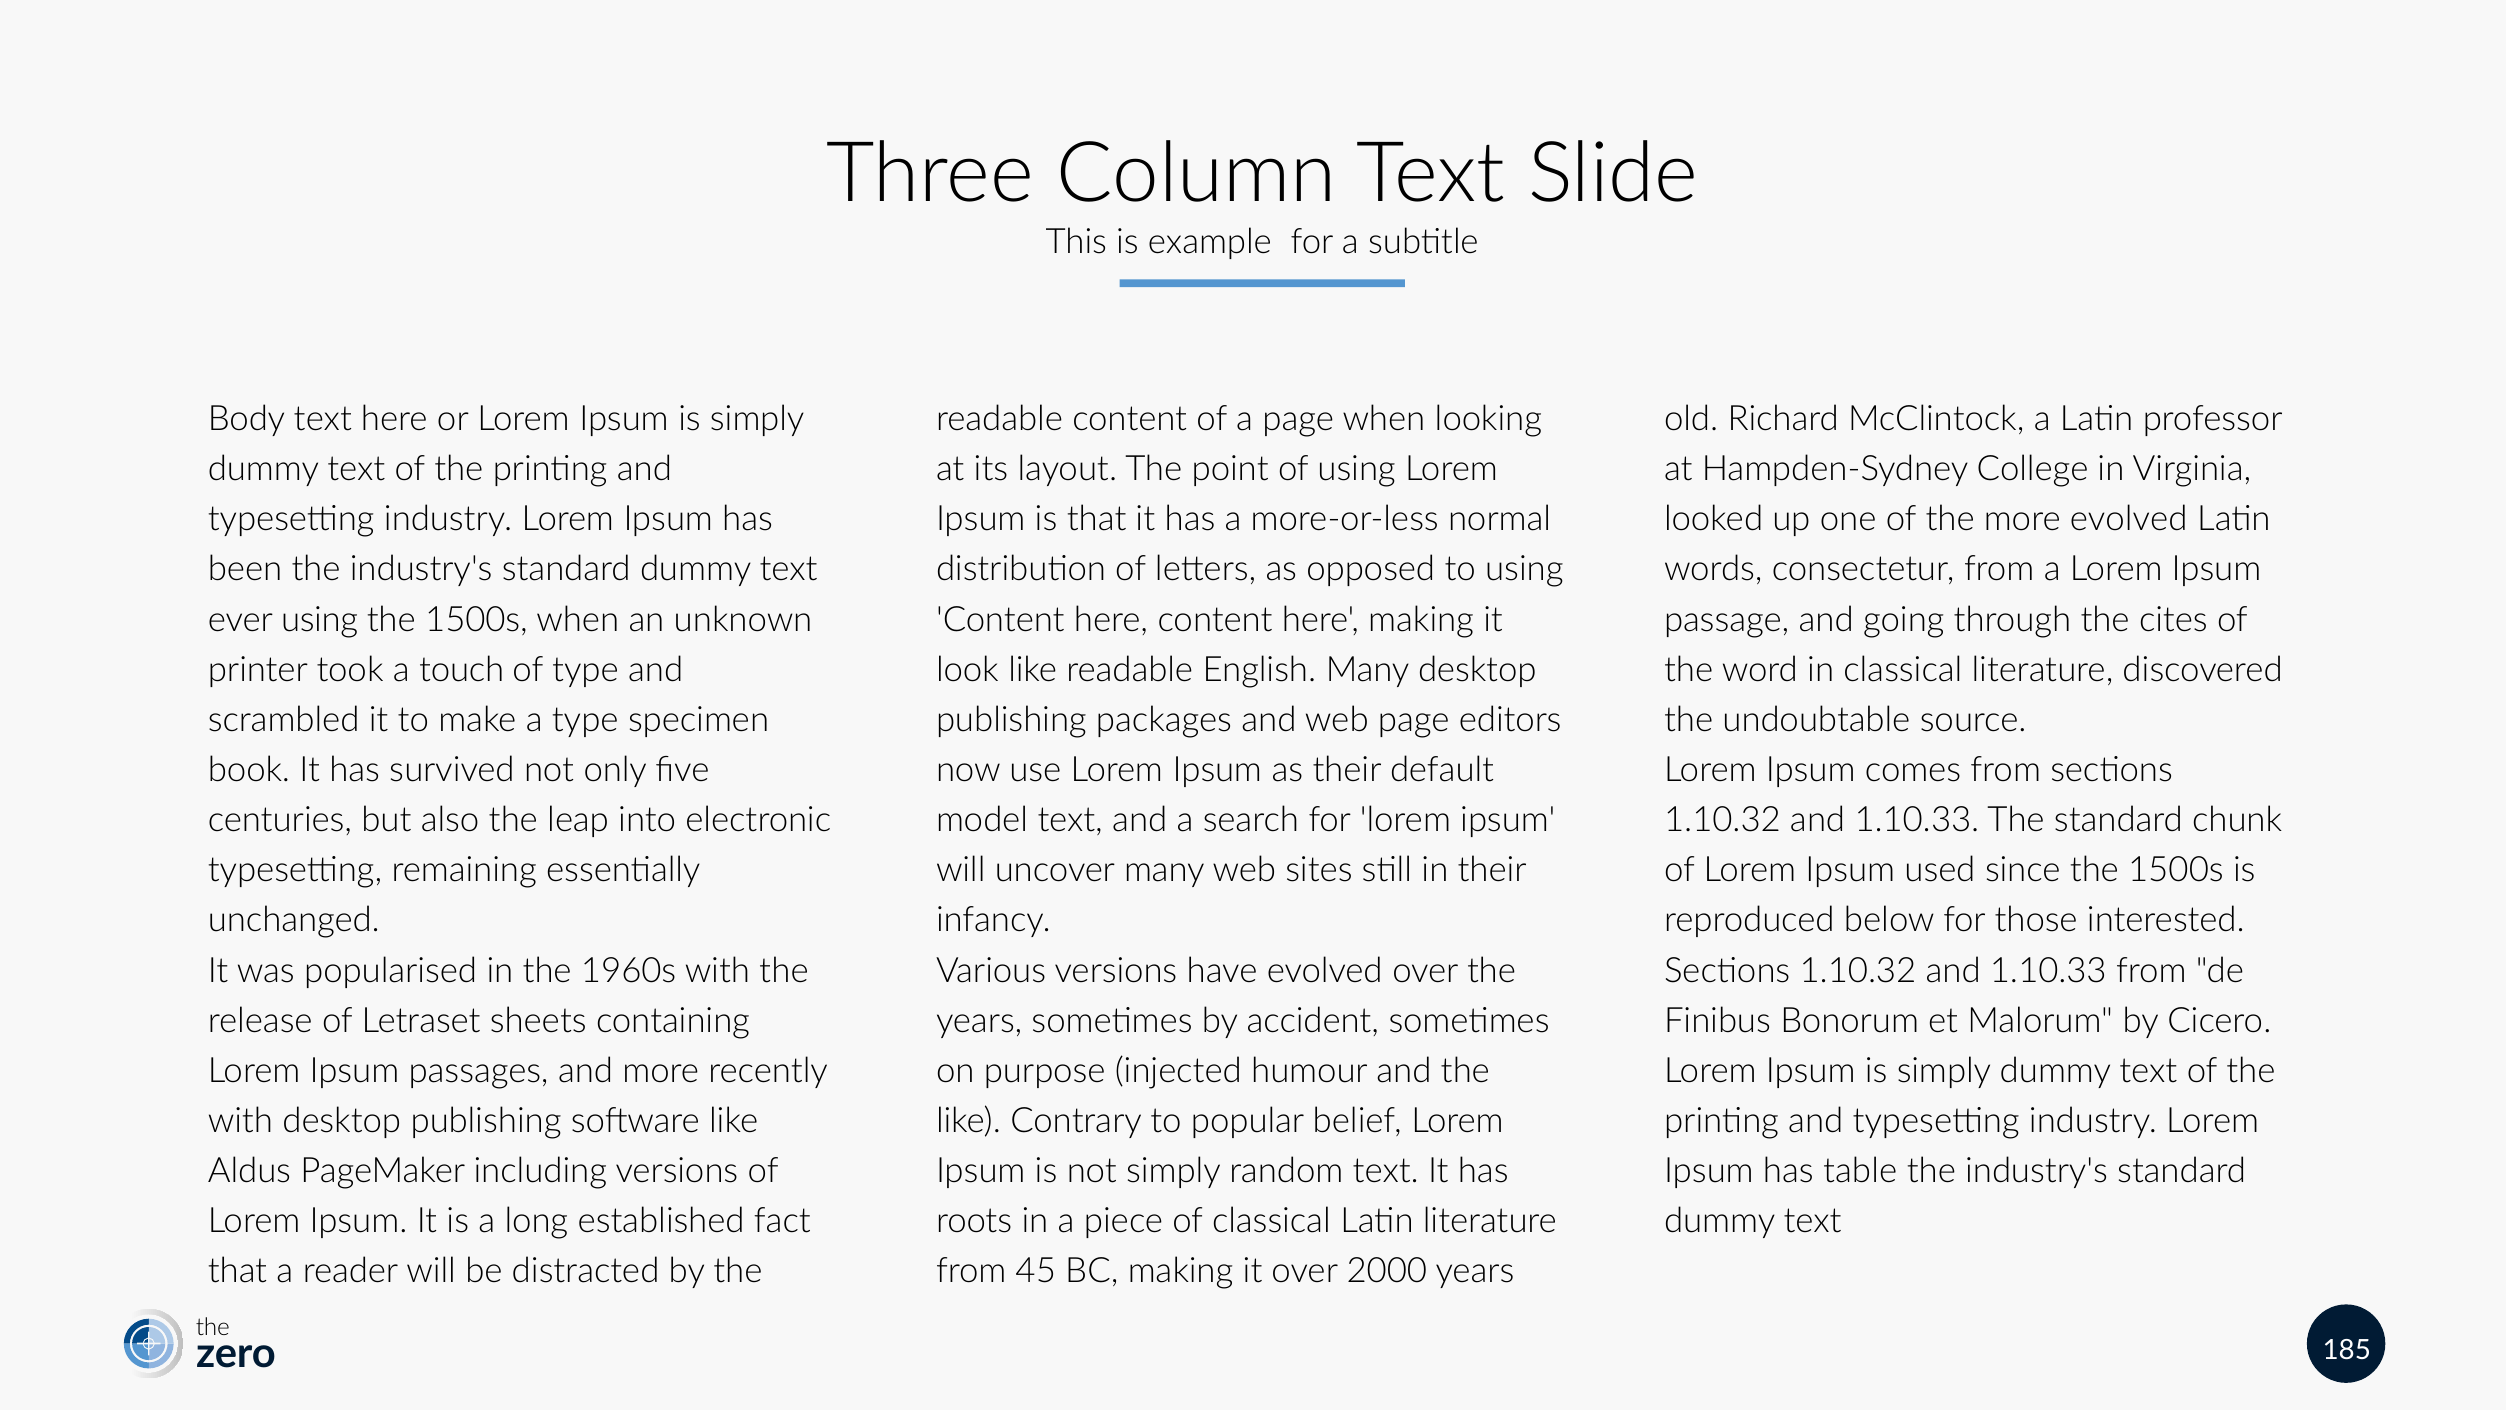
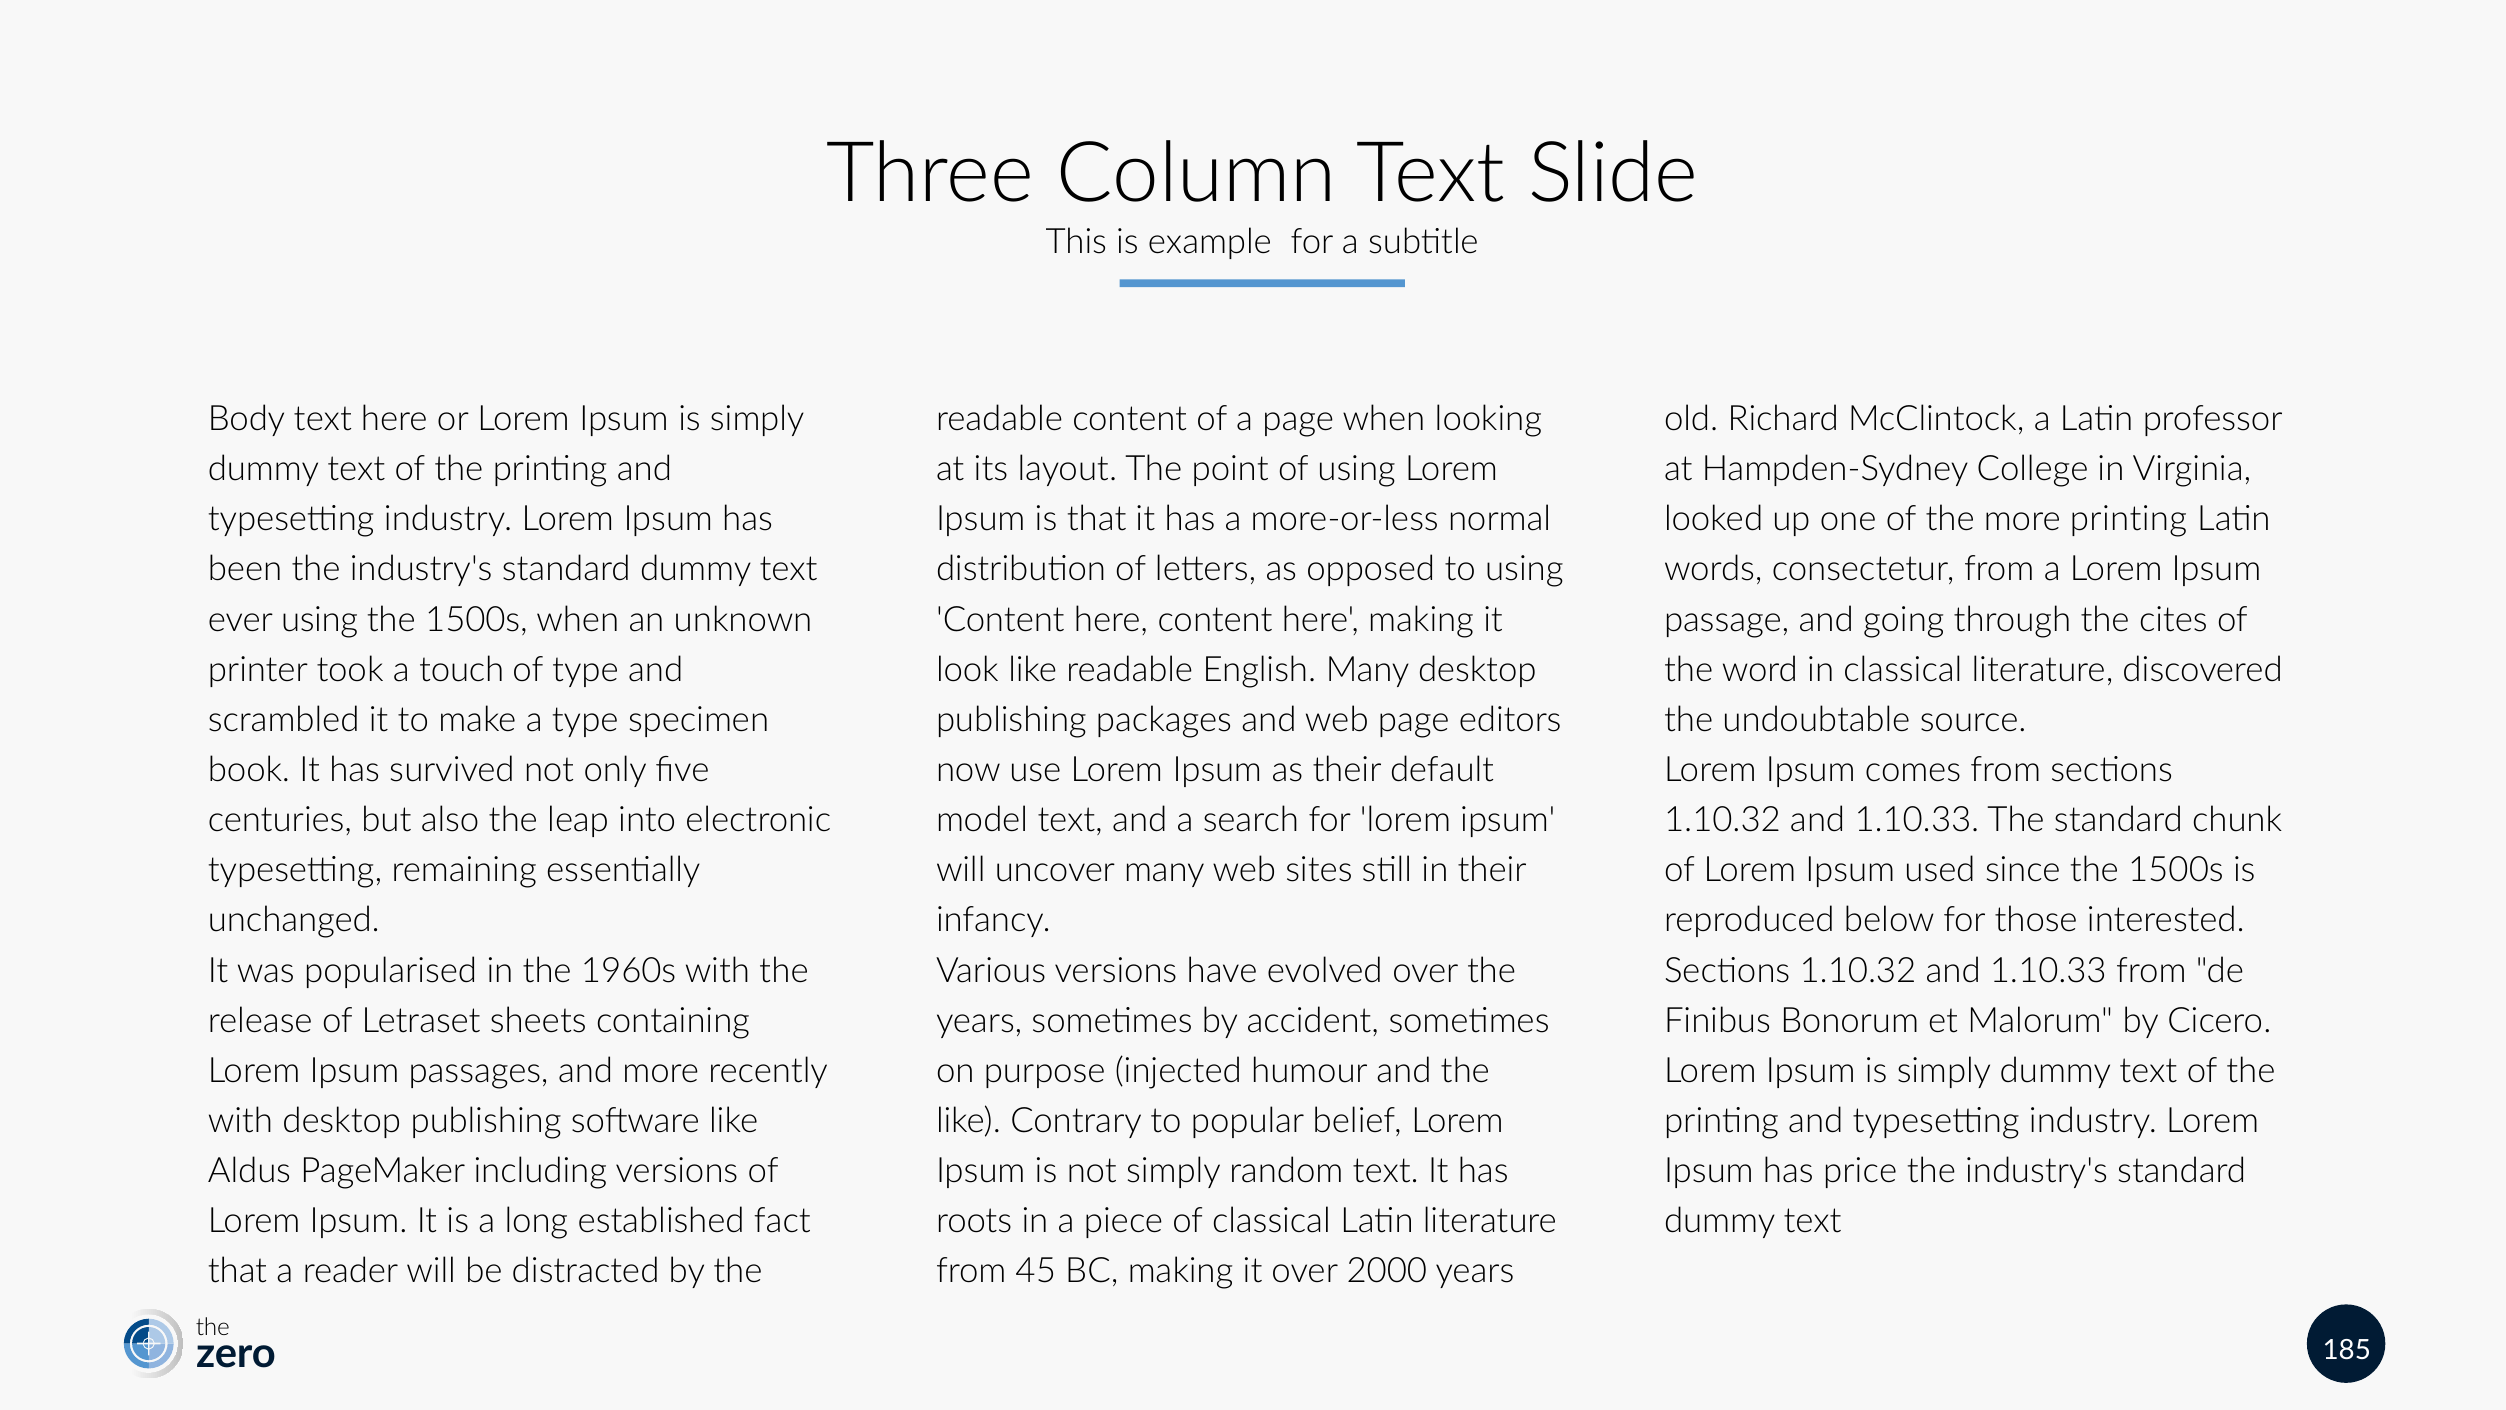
more evolved: evolved -> printing
table: table -> price
